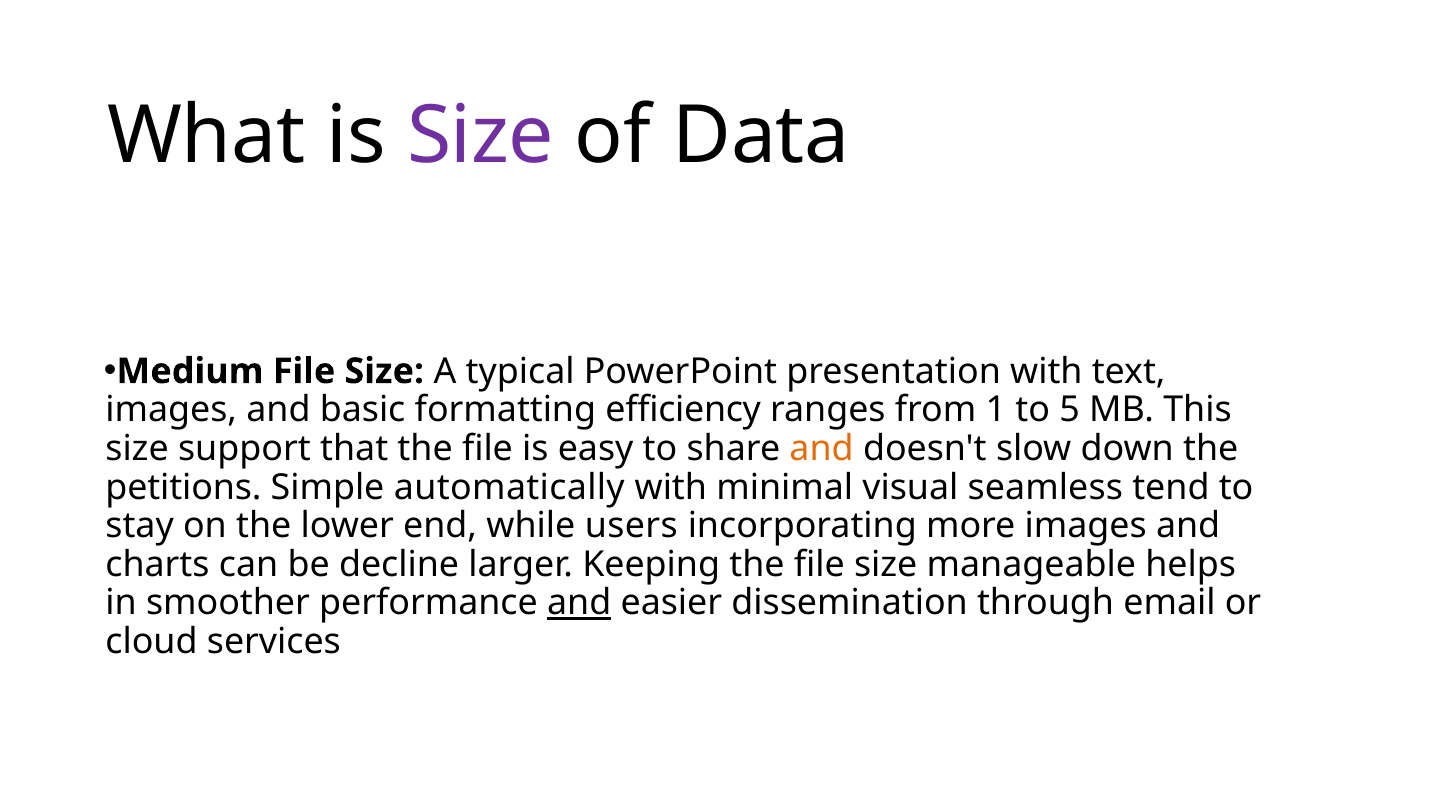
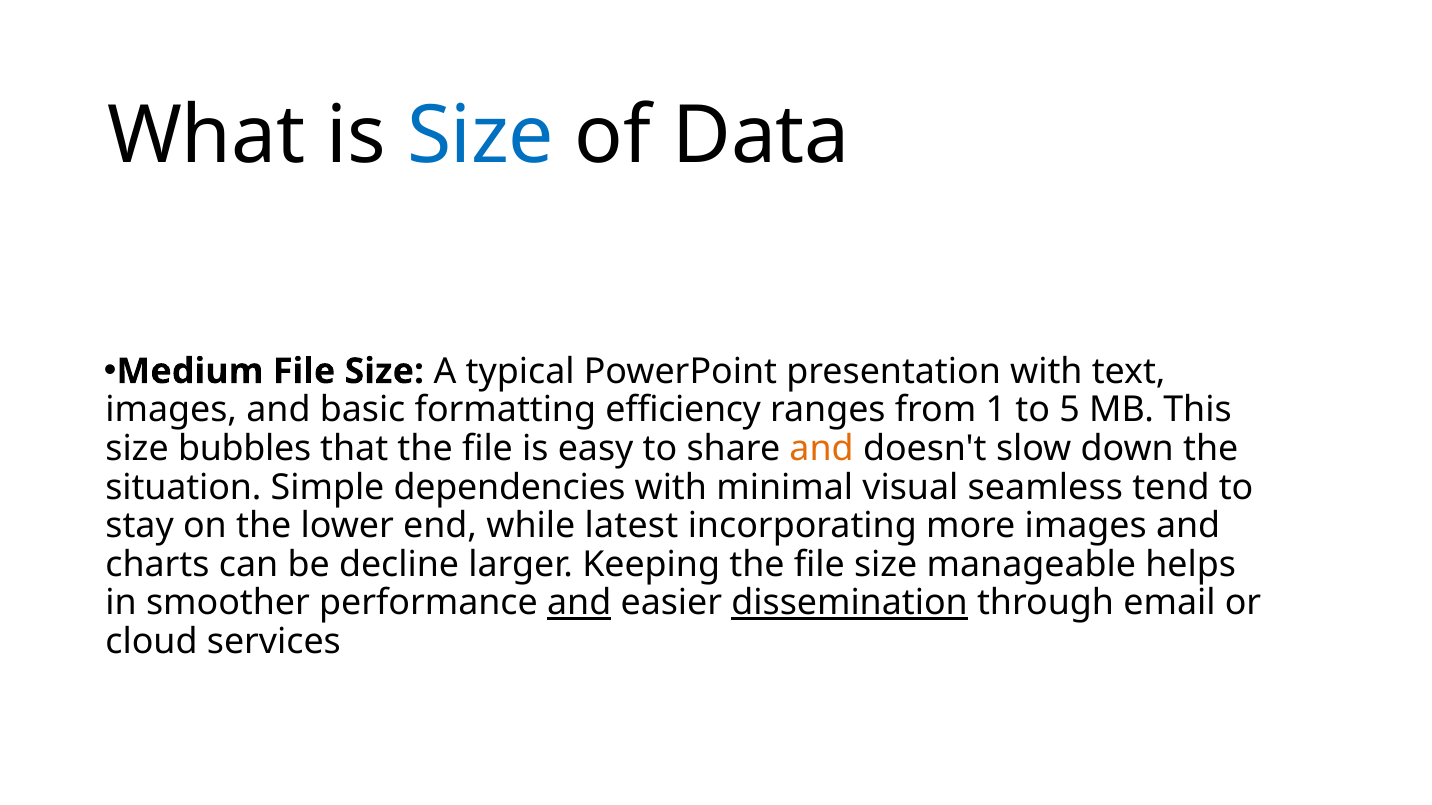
Size at (481, 136) colour: purple -> blue
support: support -> bubbles
petitions: petitions -> situation
automatically: automatically -> dependencies
users: users -> latest
dissemination underline: none -> present
